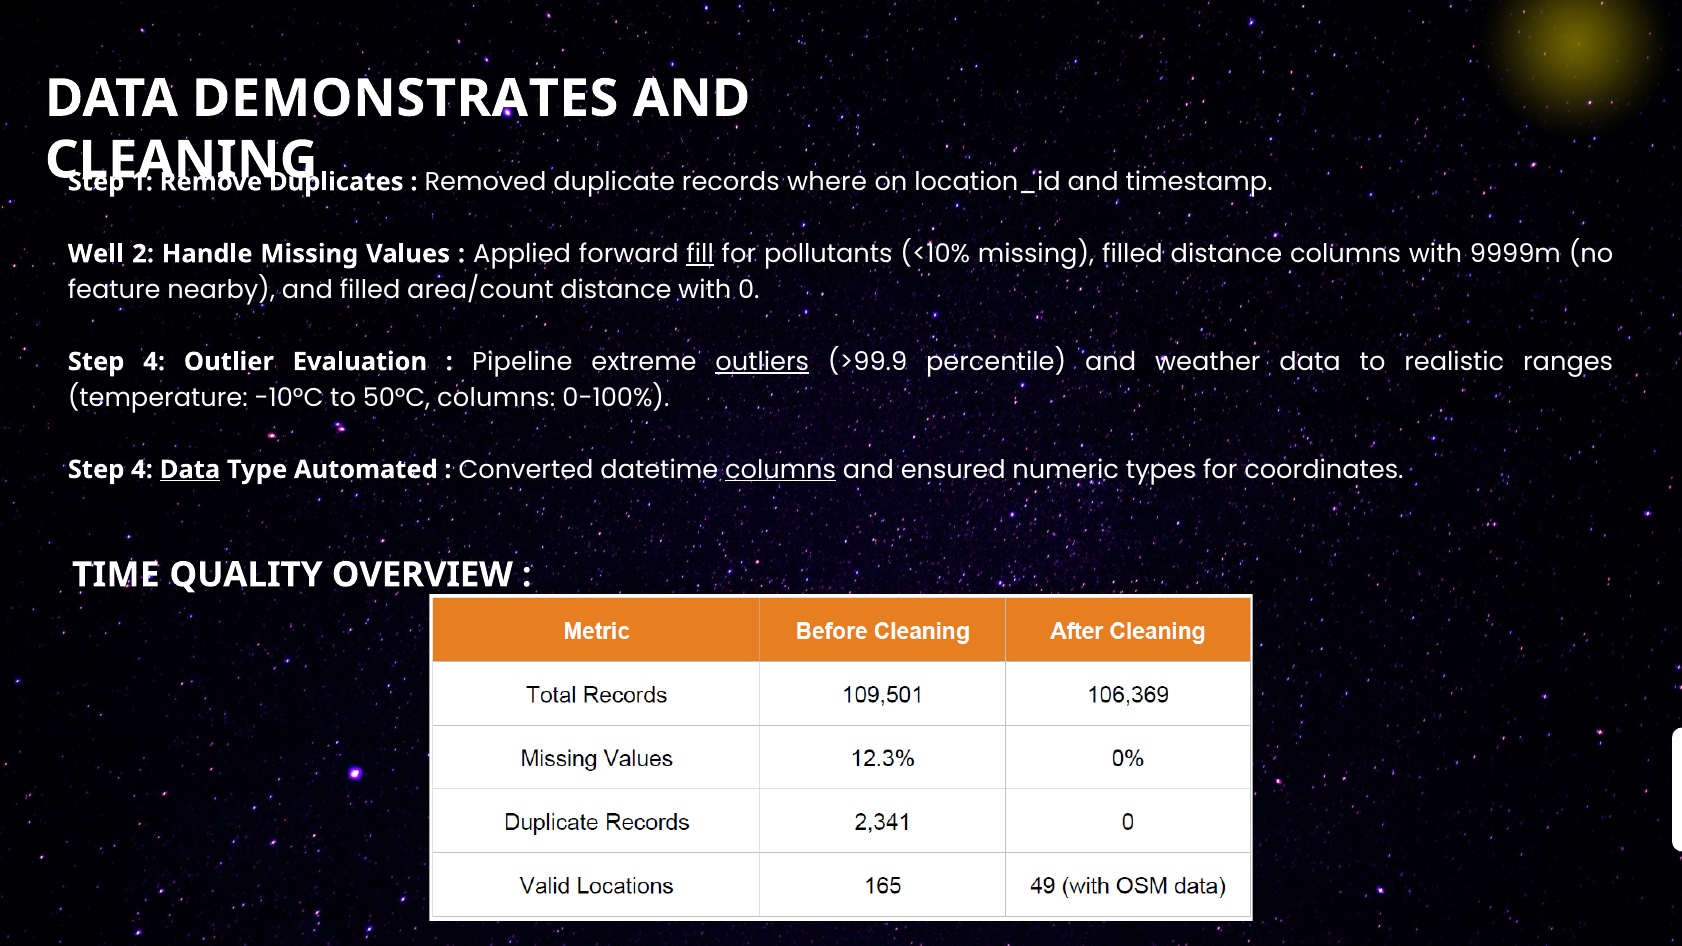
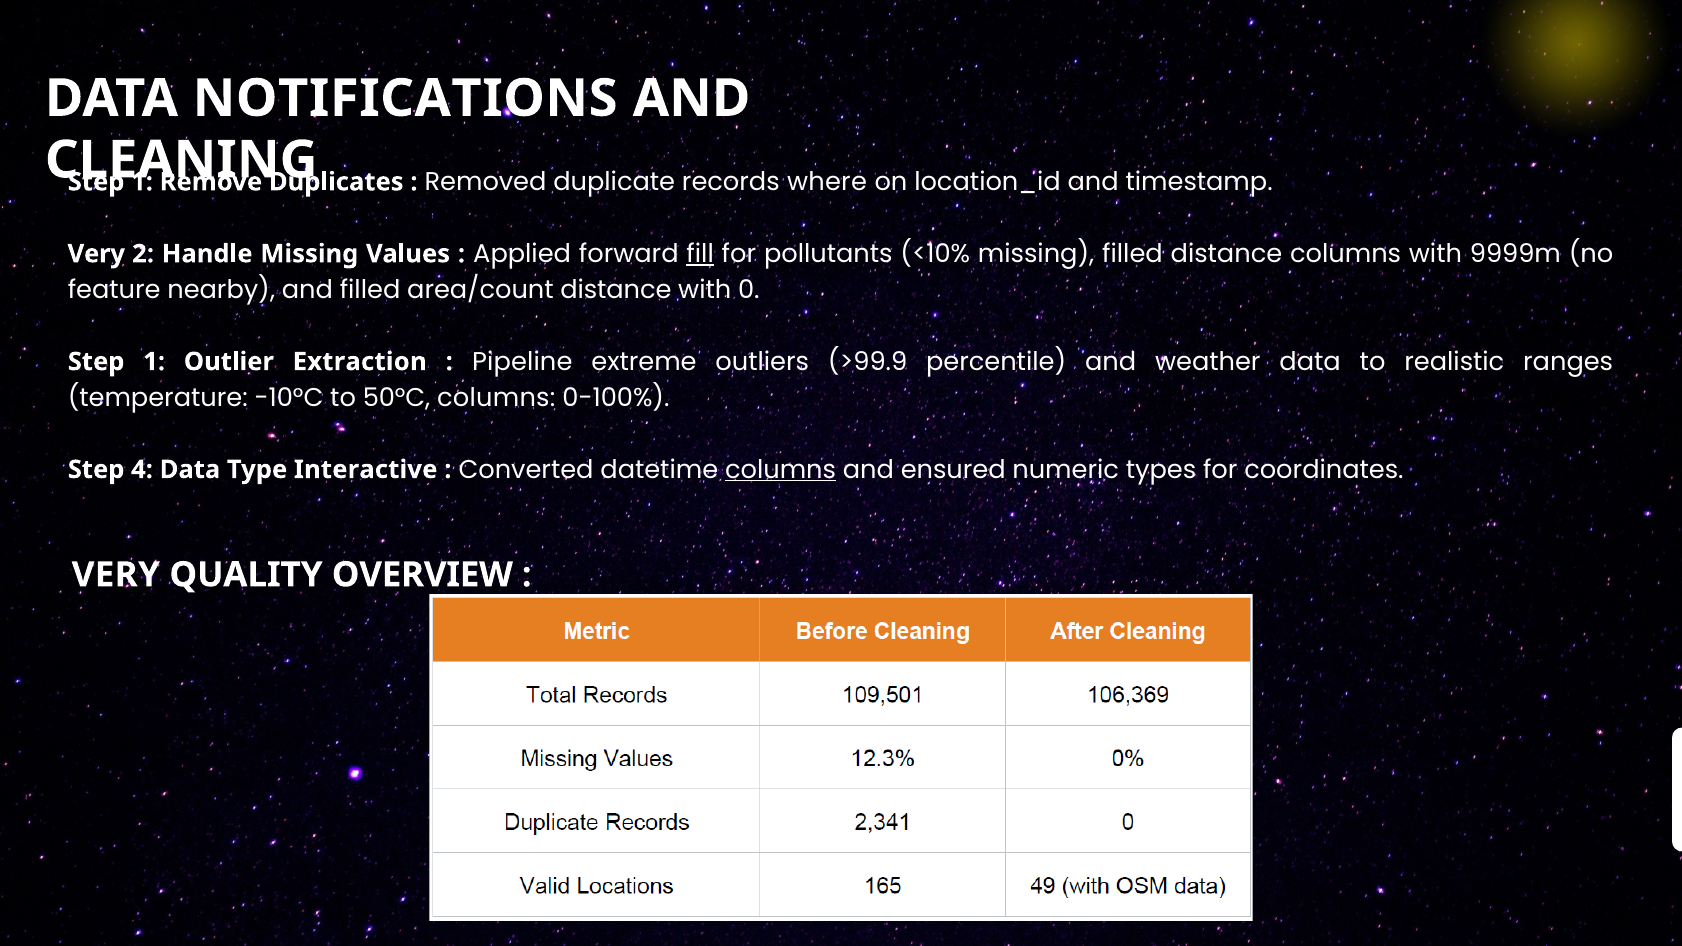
DEMONSTRATES: DEMONSTRATES -> NOTIFICATIONS
Well at (96, 254): Well -> Very
4 at (154, 362): 4 -> 1
Evaluation: Evaluation -> Extraction
outliers underline: present -> none
Data at (190, 470) underline: present -> none
Automated: Automated -> Interactive
TIME at (116, 575): TIME -> VERY
